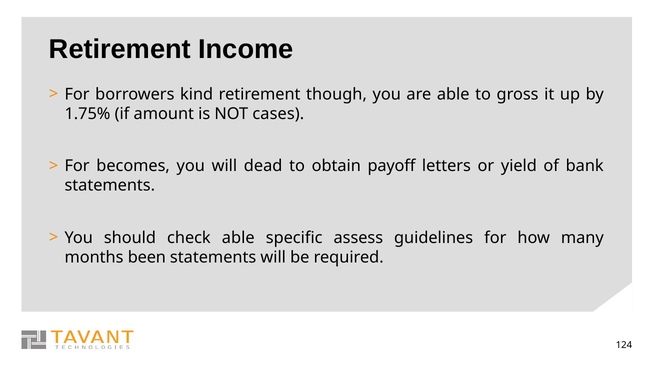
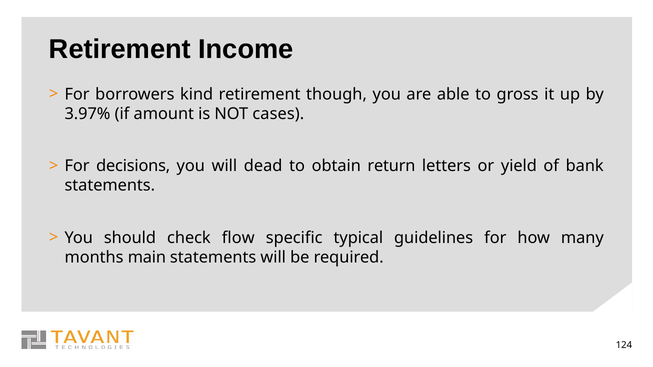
1.75%: 1.75% -> 3.97%
becomes: becomes -> decisions
payoff: payoff -> return
check able: able -> flow
assess: assess -> typical
been: been -> main
